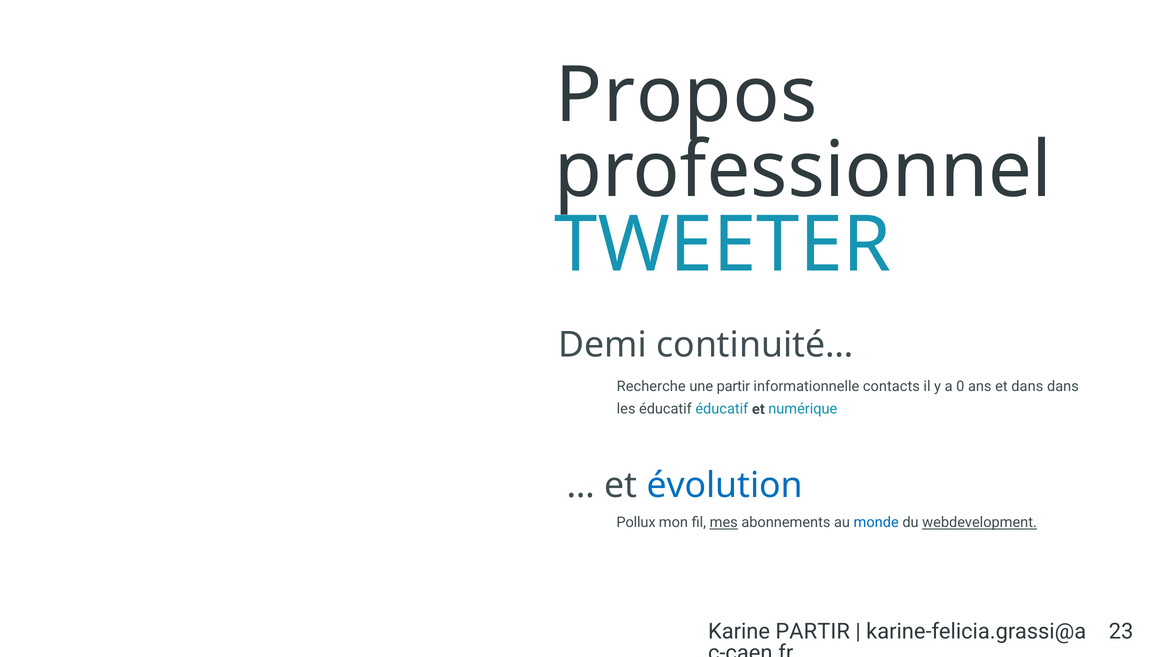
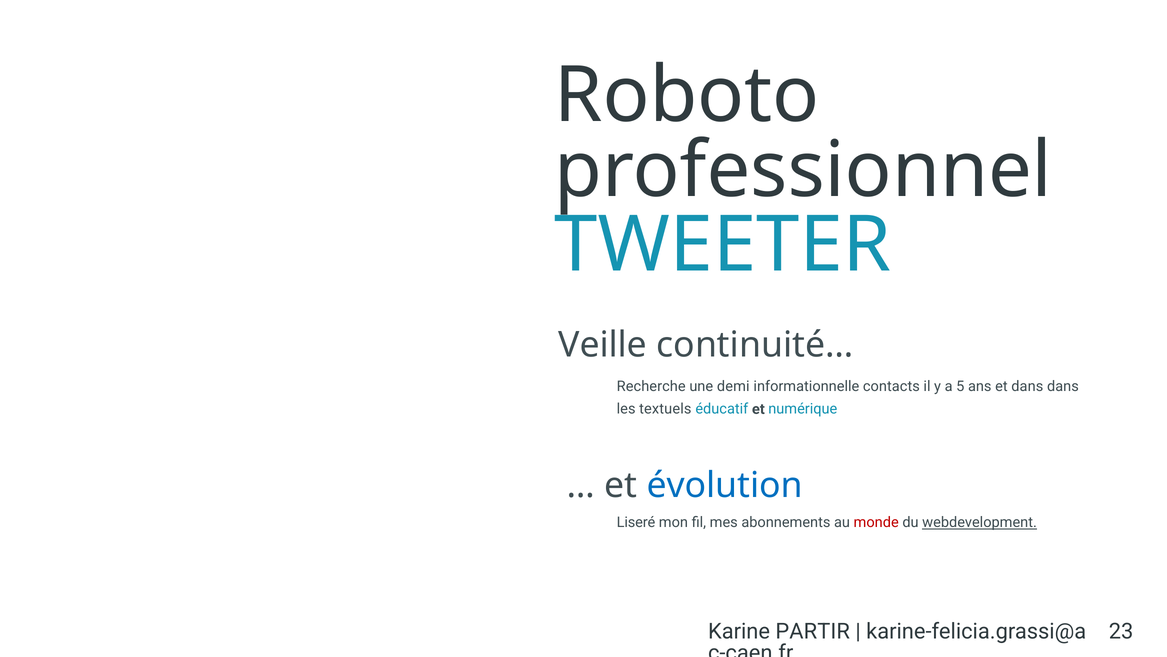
Propos: Propos -> Roboto
Demi: Demi -> Veille
une partir: partir -> demi
0: 0 -> 5
les éducatif: éducatif -> textuels
Pollux: Pollux -> Liseré
mes underline: present -> none
monde colour: blue -> red
